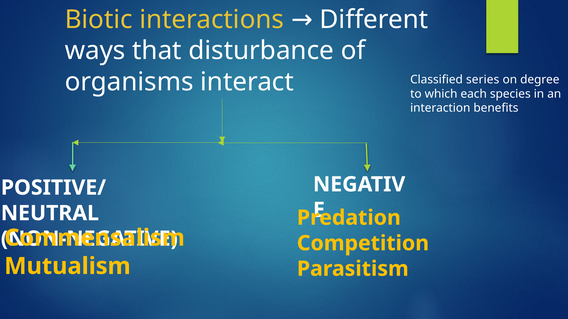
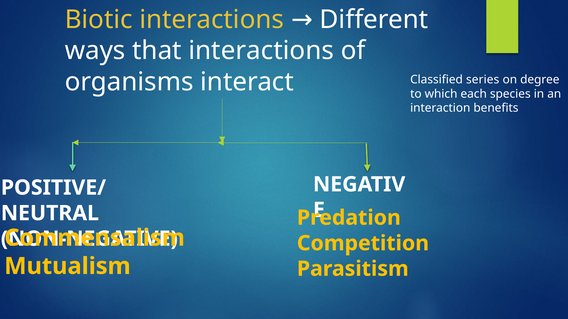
that disturbance: disturbance -> interactions
